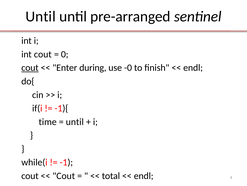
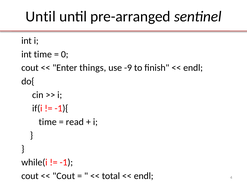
int cout: cout -> time
cout at (30, 68) underline: present -> none
during: during -> things
-0: -0 -> -9
until at (75, 121): until -> read
